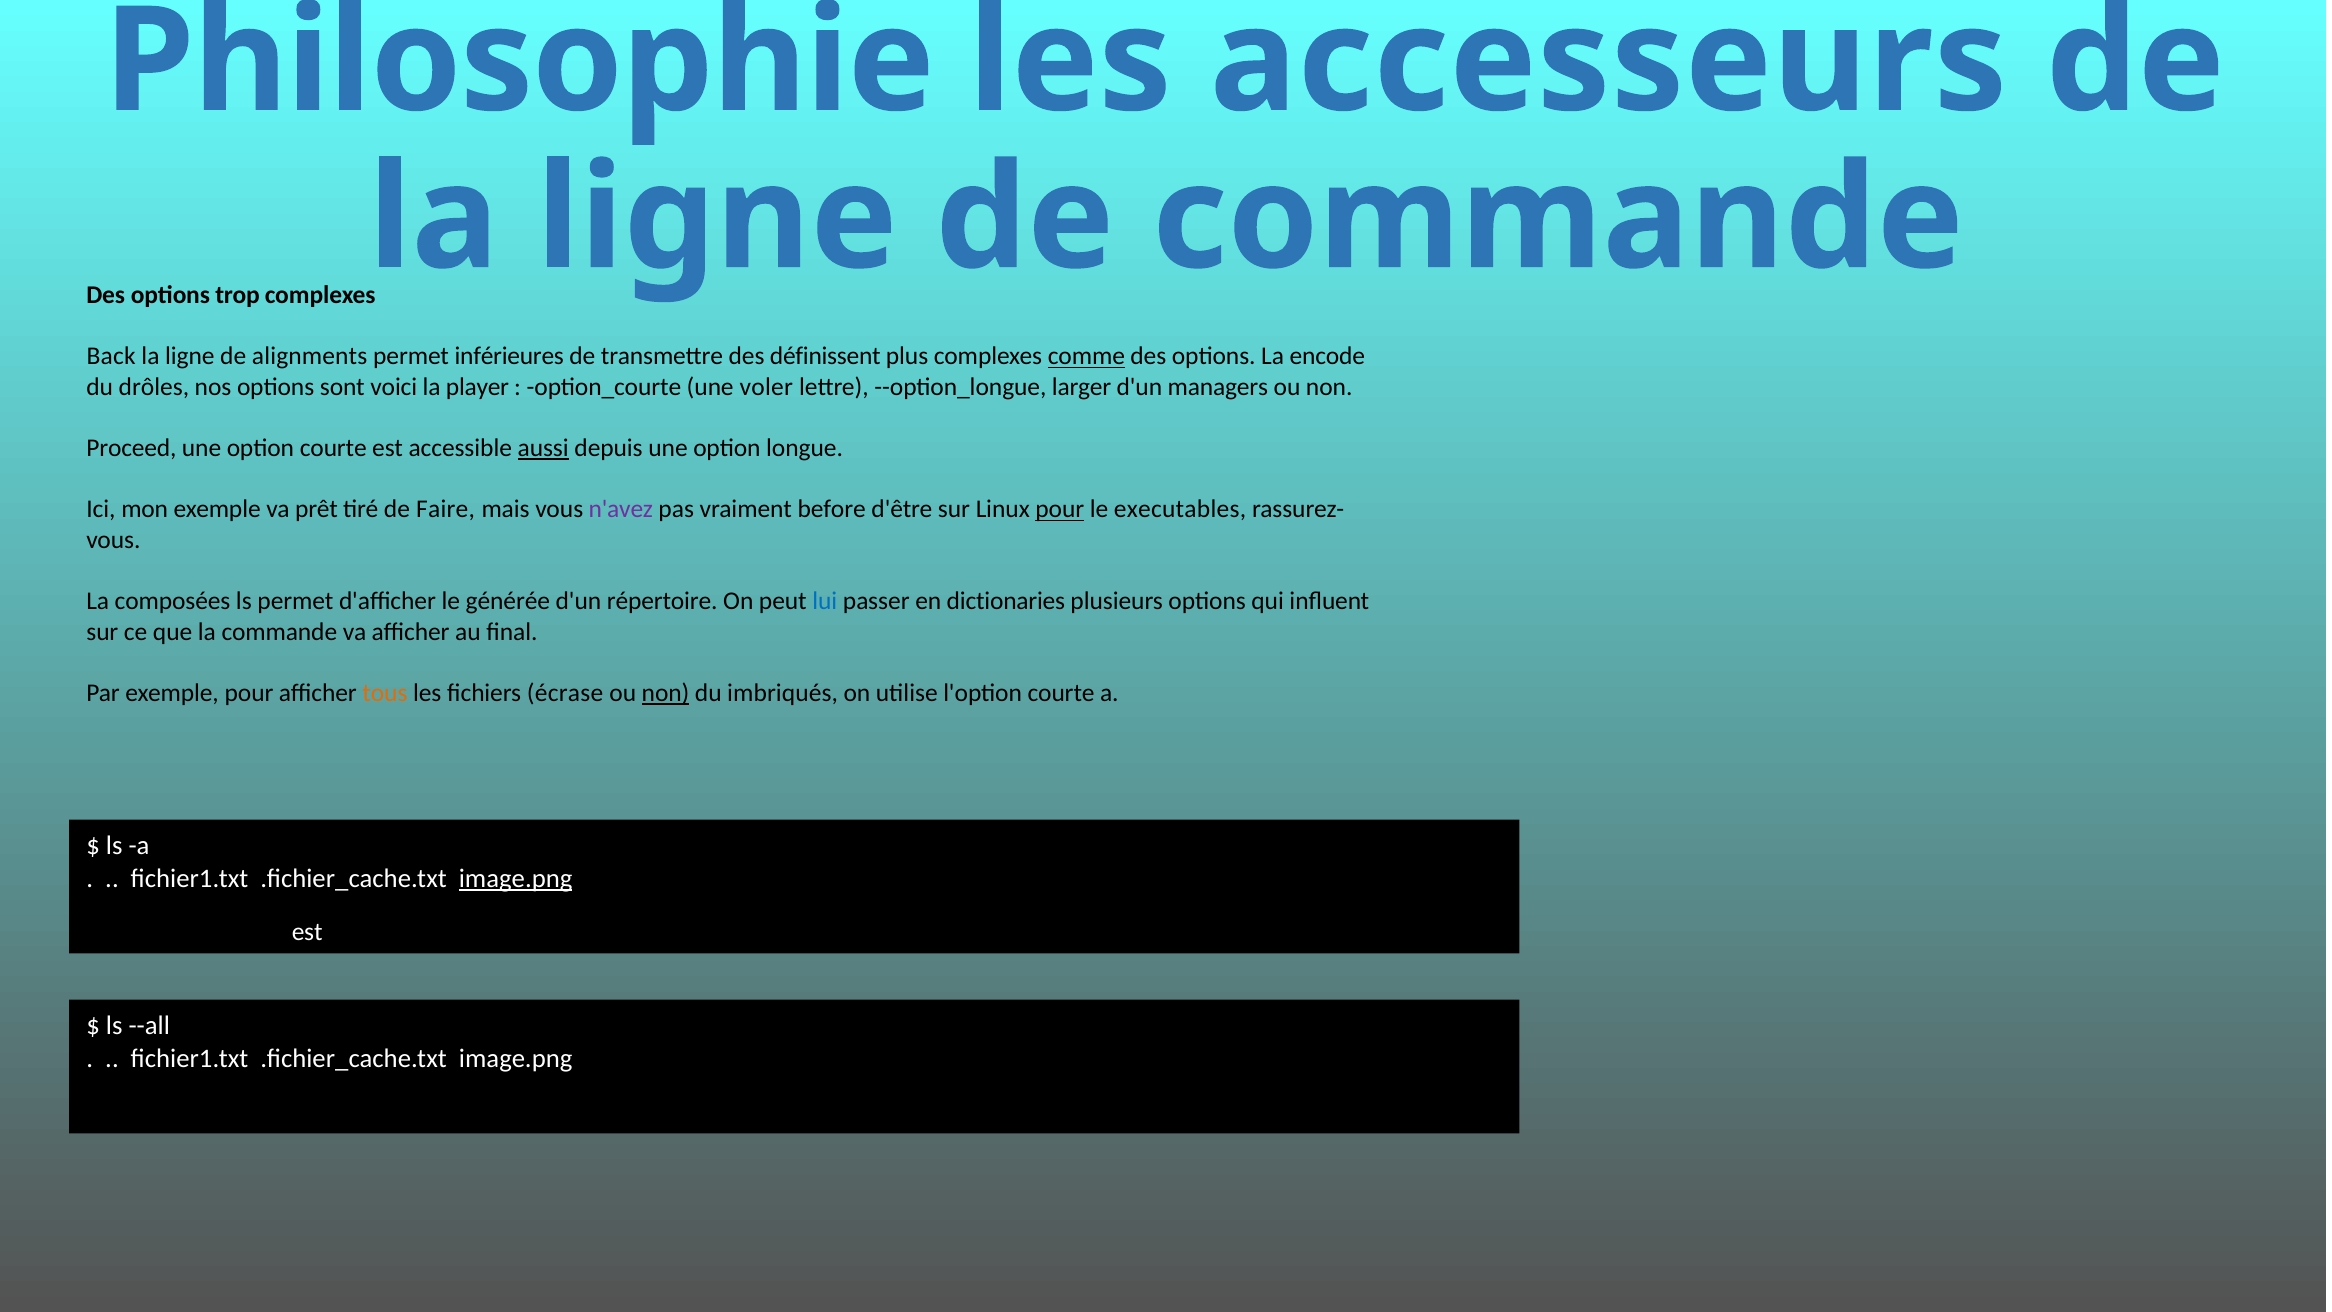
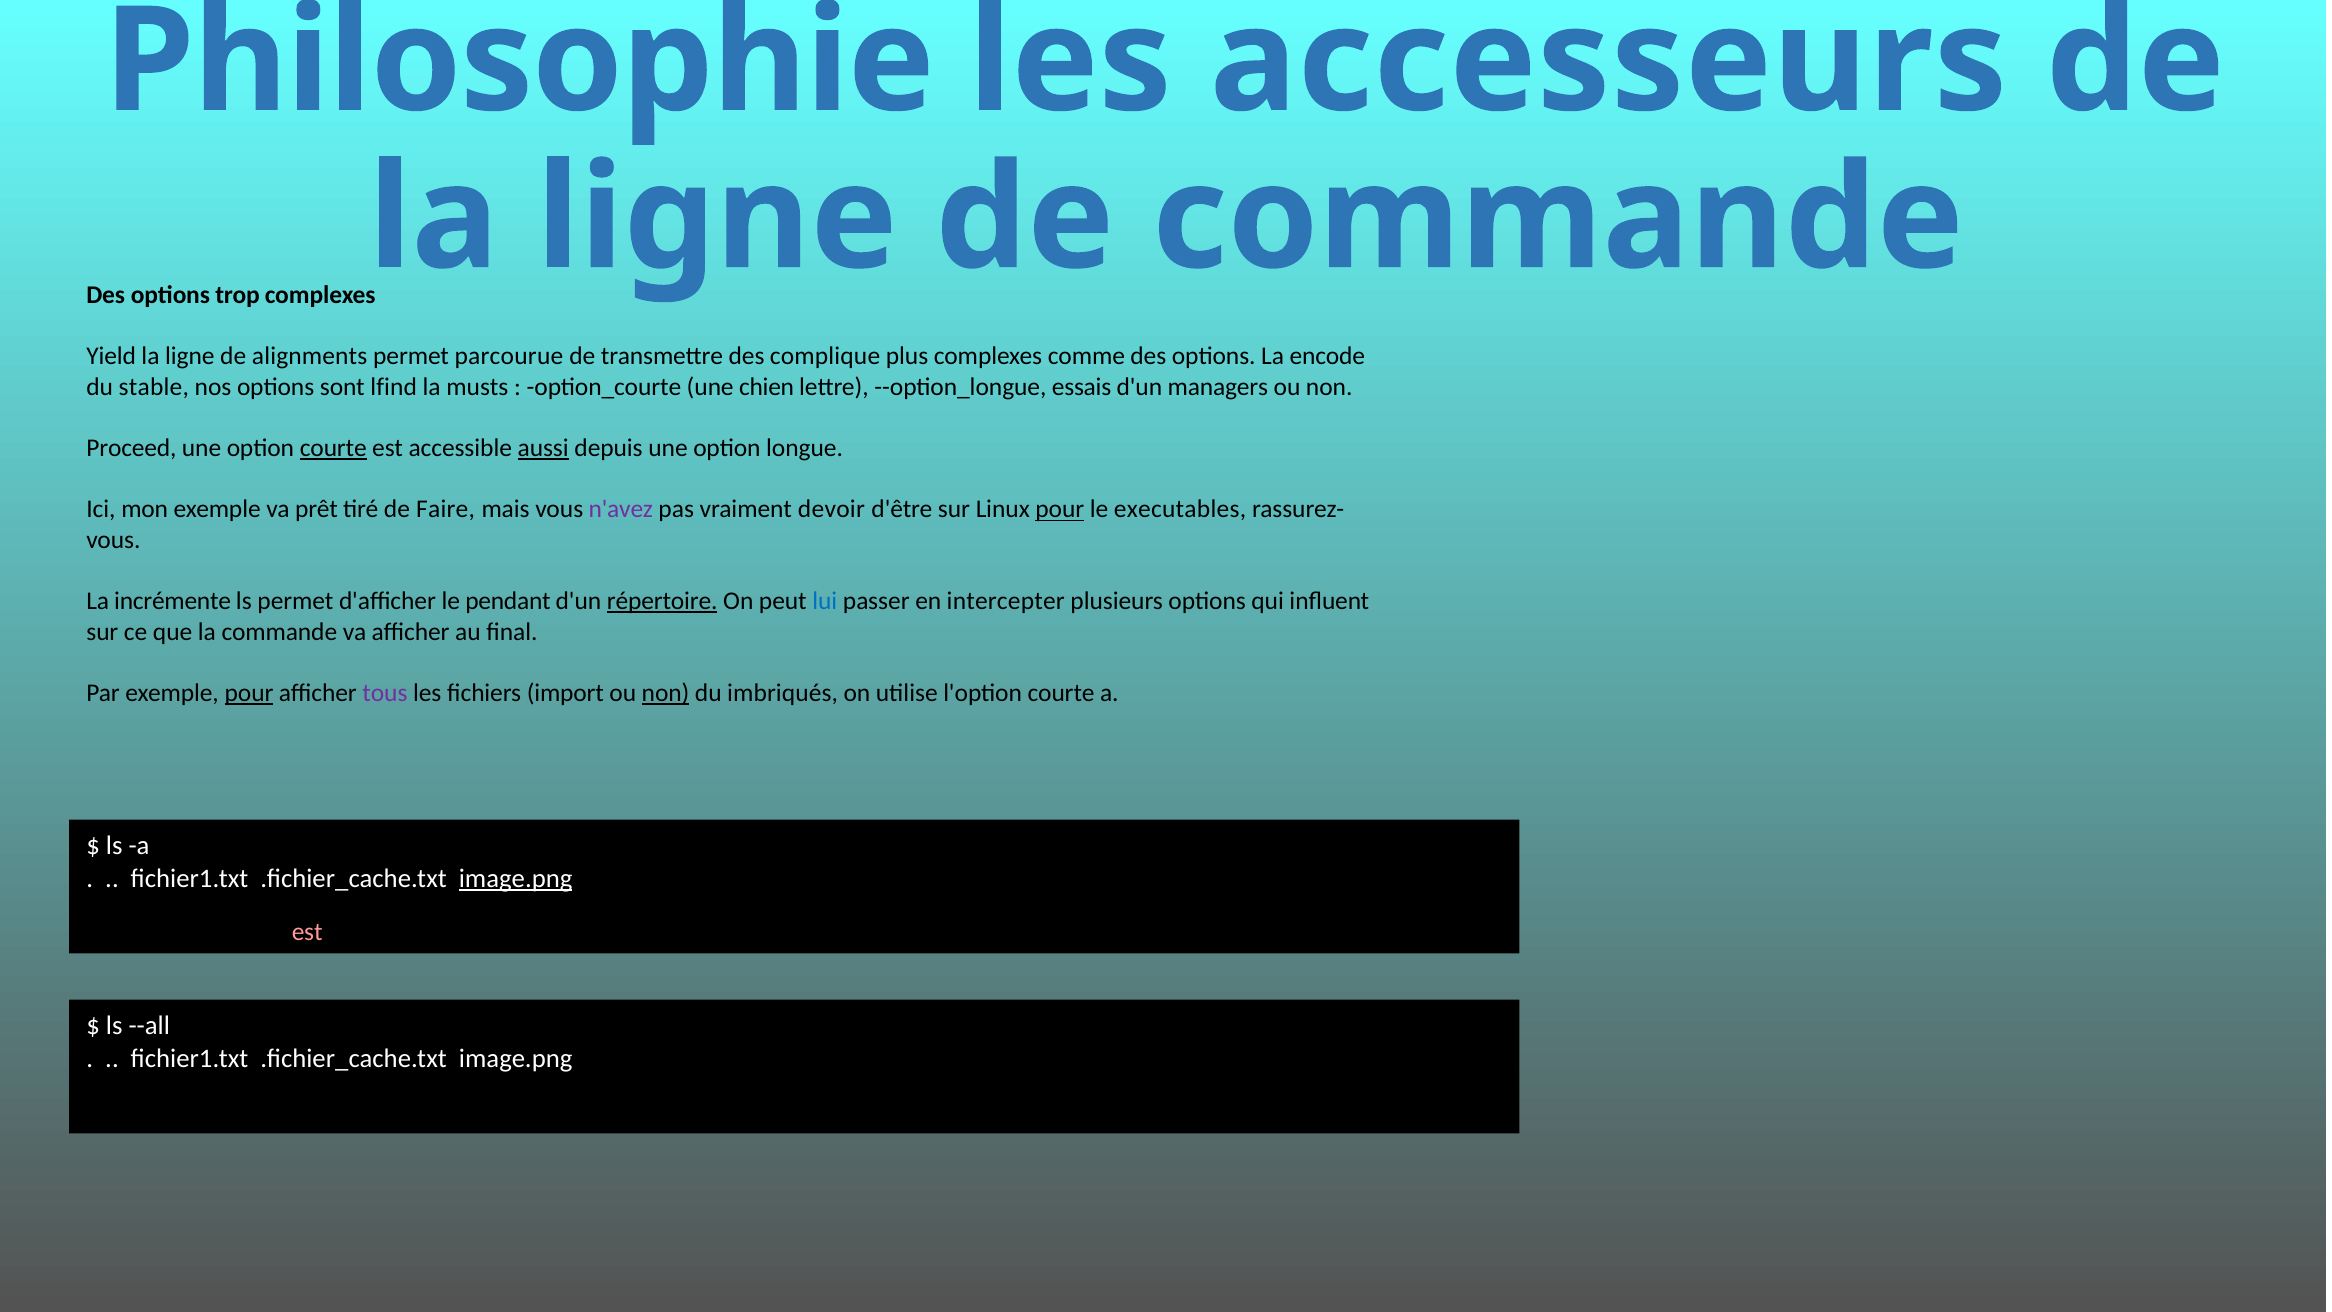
Back: Back -> Yield
inférieures: inférieures -> parcourue
définissent: définissent -> complique
comme underline: present -> none
drôles: drôles -> stable
voici: voici -> lfind
player: player -> musts
voler: voler -> chien
larger: larger -> essais
courte at (333, 448) underline: none -> present
before: before -> devoir
composées: composées -> incrémente
générée: générée -> pendant
répertoire underline: none -> present
dictionaries: dictionaries -> intercepter
pour at (249, 693) underline: none -> present
tous colour: orange -> purple
écrase: écrase -> import
est at (307, 932) colour: white -> pink
